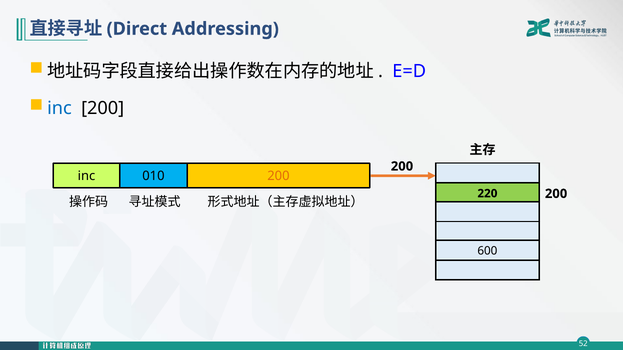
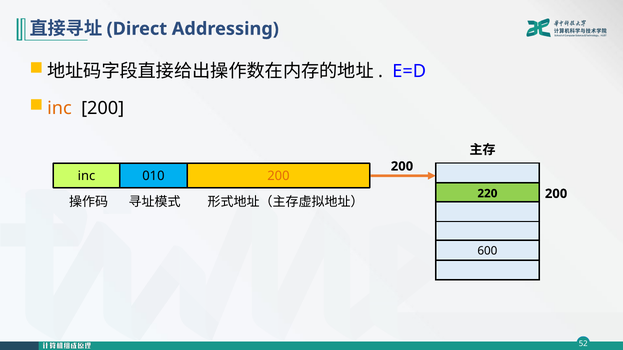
inc at (59, 108) colour: blue -> orange
